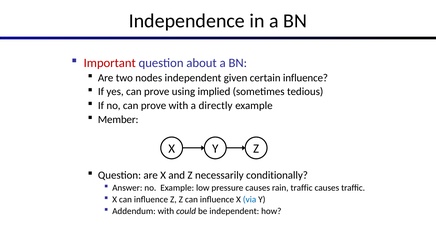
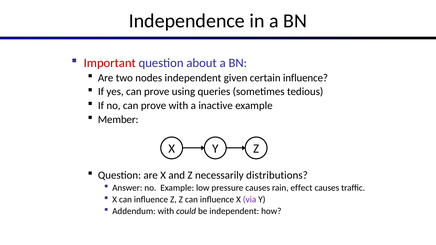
implied: implied -> queries
directly: directly -> inactive
conditionally: conditionally -> distributions
rain traffic: traffic -> effect
via colour: blue -> purple
